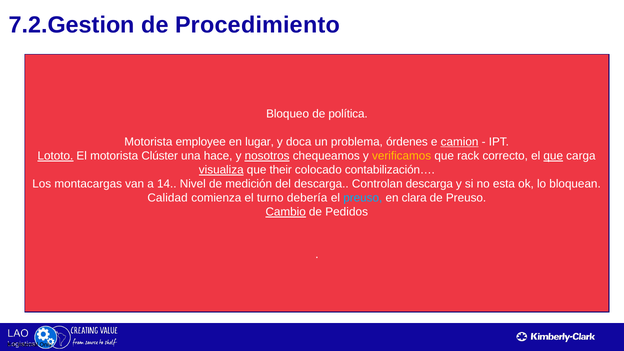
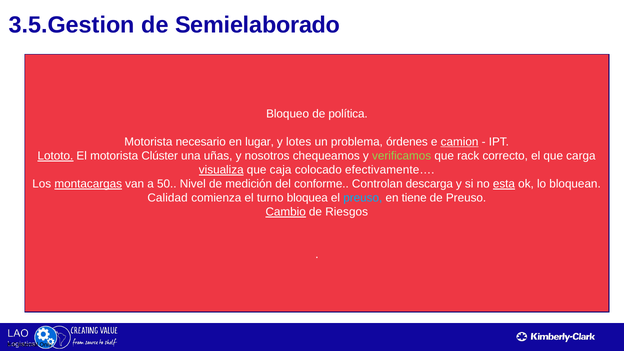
7.2.Gestion: 7.2.Gestion -> 3.5.Gestion
Procedimiento: Procedimiento -> Semielaborado
employee: employee -> necesario
doca: doca -> lotes
hace: hace -> uñas
nosotros underline: present -> none
verificamos colour: yellow -> light green
que at (553, 156) underline: present -> none
their: their -> caja
contabilización…: contabilización… -> efectivamente…
montacargas underline: none -> present
14: 14 -> 50
del descarga: descarga -> conforme
esta underline: none -> present
debería: debería -> bloquea
clara: clara -> tiene
Pedidos: Pedidos -> Riesgos
